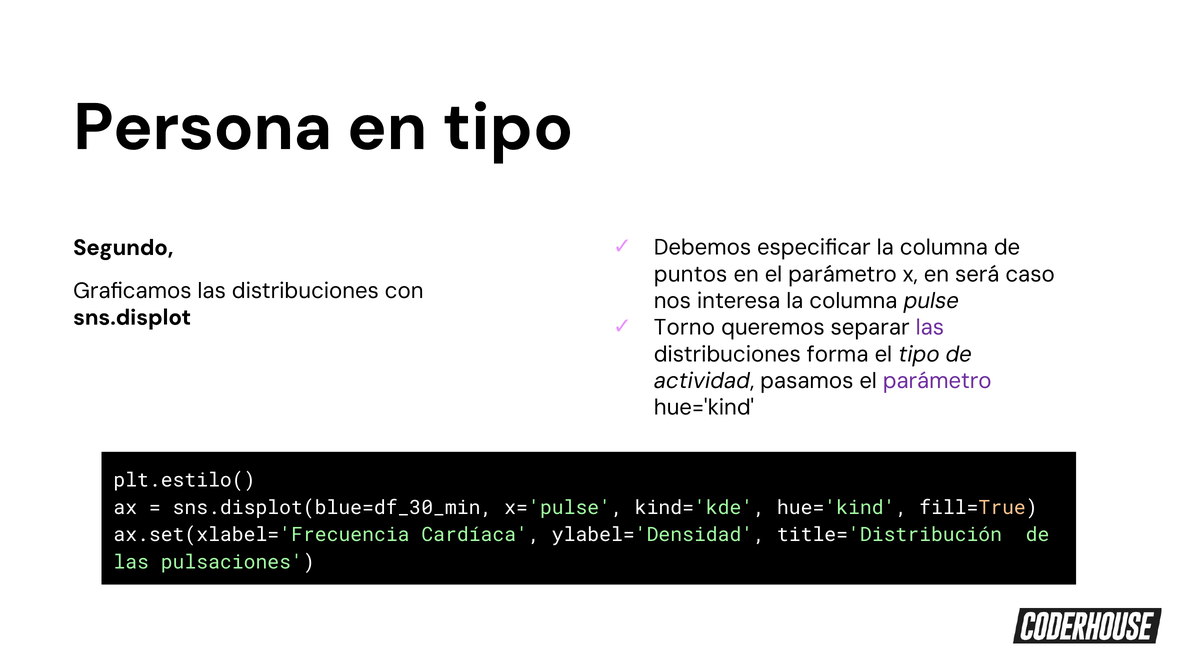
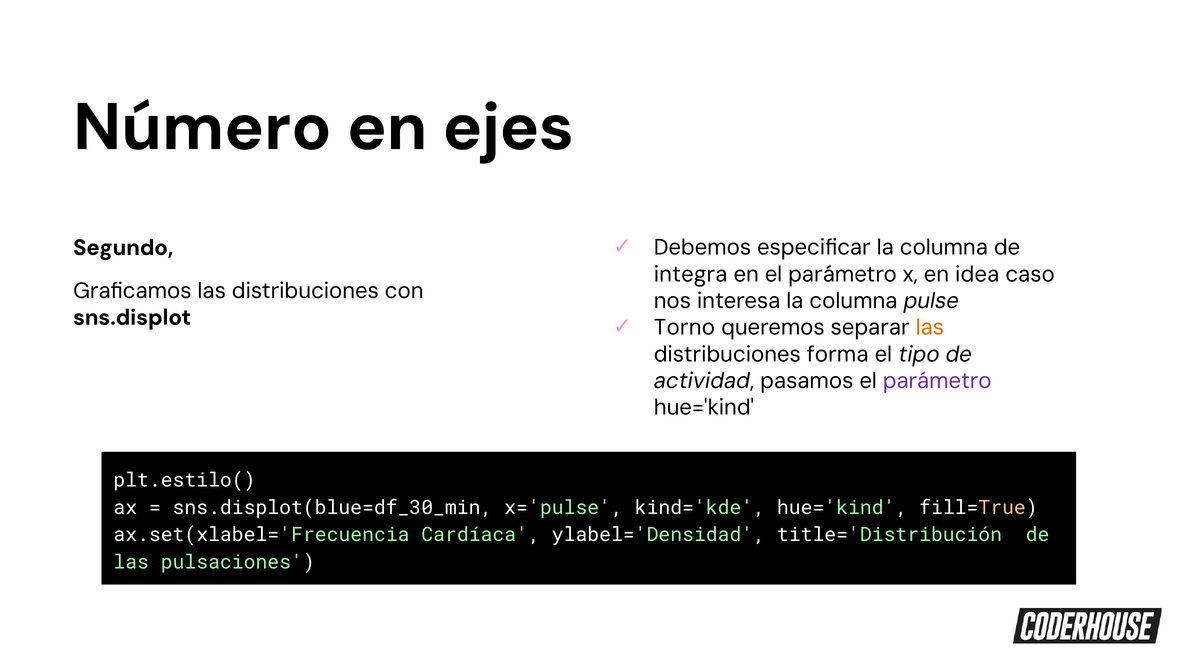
Persona: Persona -> Número
en tipo: tipo -> ejes
puntos: puntos -> integra
será: será -> idea
las at (930, 327) colour: purple -> orange
